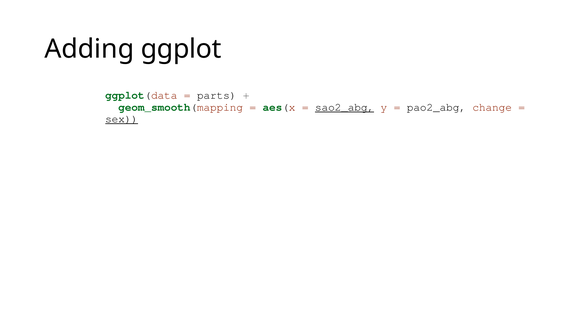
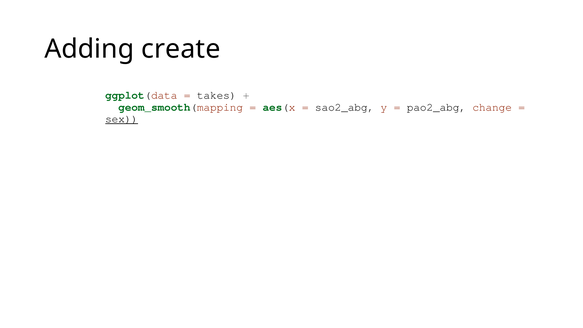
ggplot: ggplot -> create
parts: parts -> takes
sao2_abg underline: present -> none
